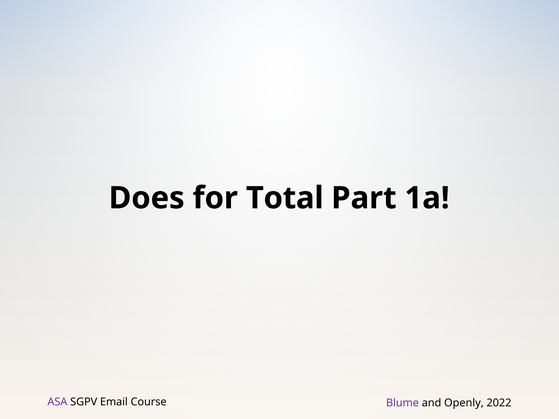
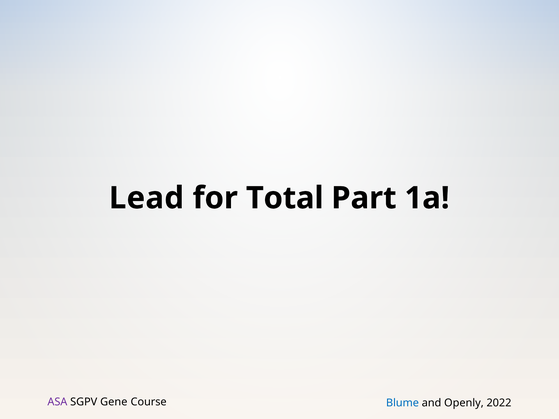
Does: Does -> Lead
Email: Email -> Gene
Blume colour: purple -> blue
